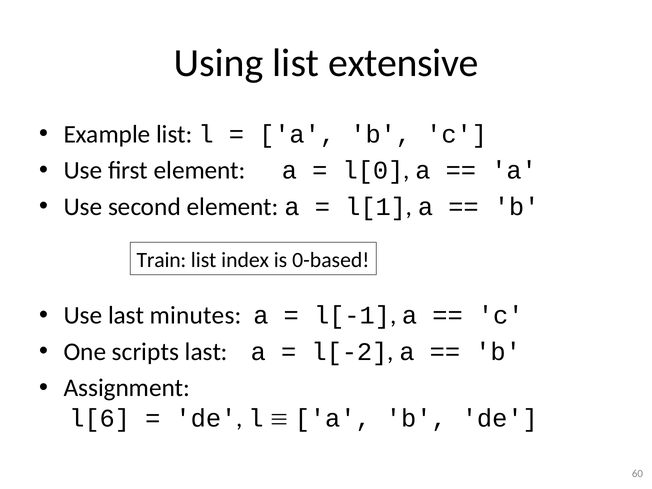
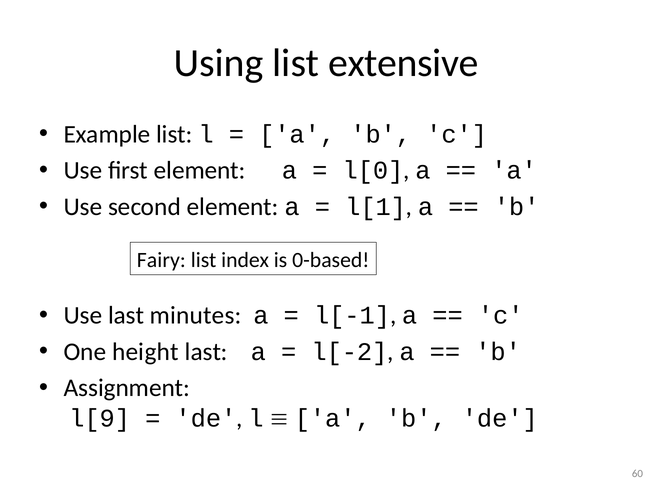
Train: Train -> Fairy
scripts: scripts -> height
l[6: l[6 -> l[9
